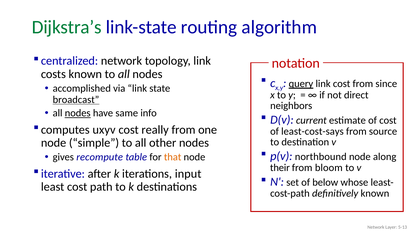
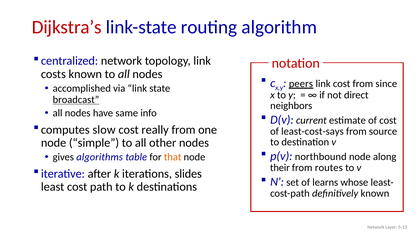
Dijkstra’s colour: green -> red
query: query -> peers
nodes at (78, 113) underline: present -> none
uxyv: uxyv -> slow
recompute: recompute -> algorithms
bloom: bloom -> routes
input: input -> slides
below: below -> learns
